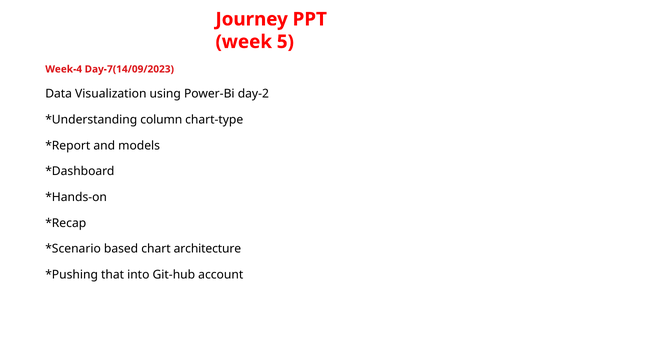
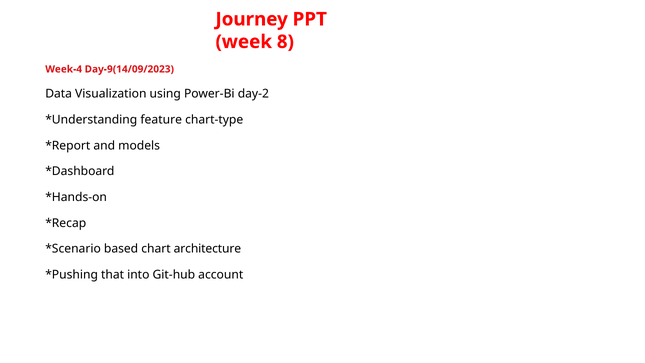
5: 5 -> 8
Day-7(14/09/2023: Day-7(14/09/2023 -> Day-9(14/09/2023
column: column -> feature
